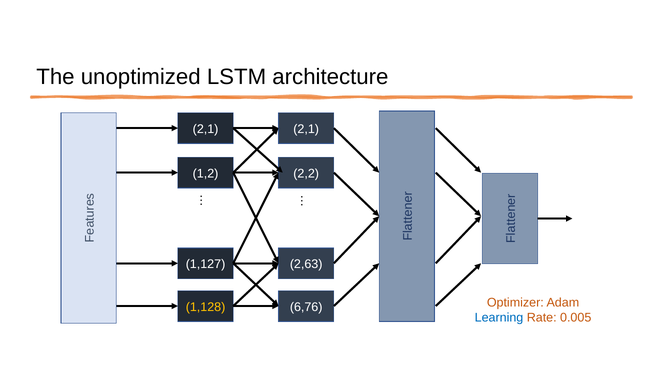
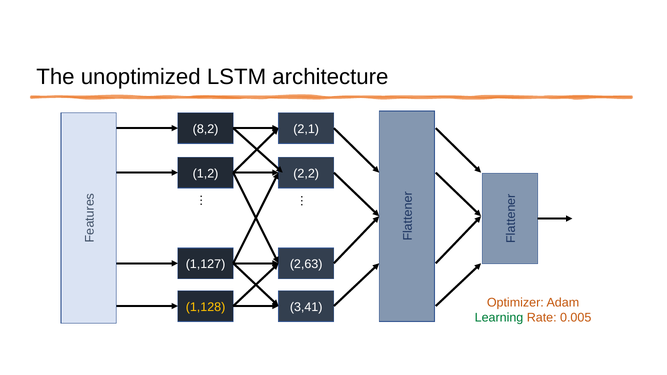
2,1 at (206, 129): 2,1 -> 8,2
6,76: 6,76 -> 3,41
Learning colour: blue -> green
